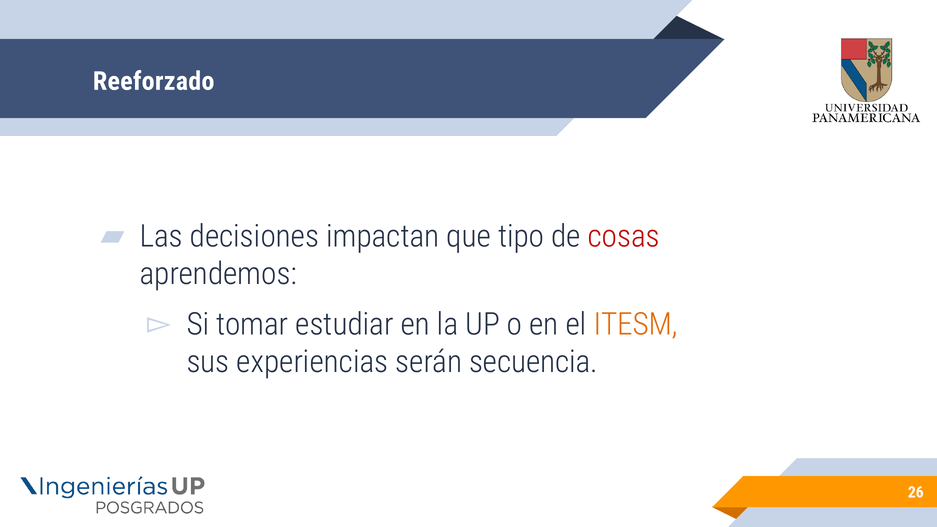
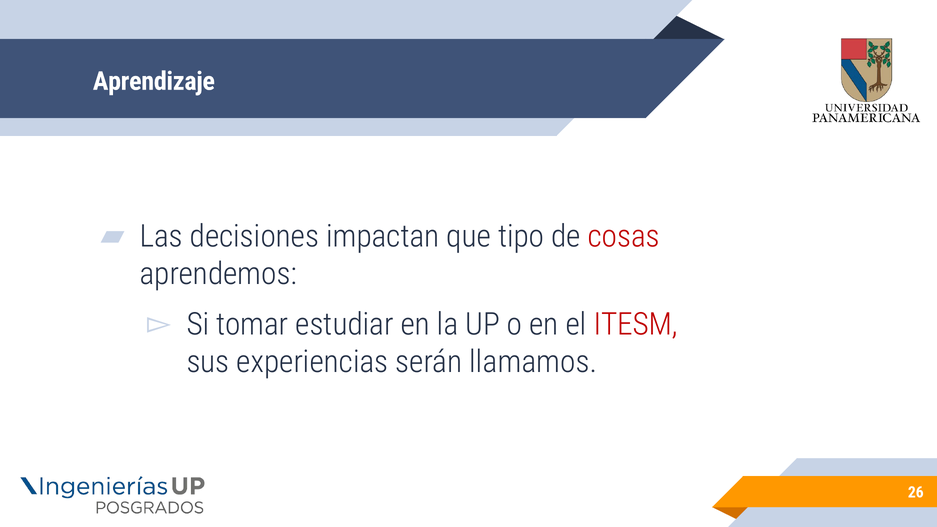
Reeforzado: Reeforzado -> Aprendizaje
ITESM colour: orange -> red
secuencia: secuencia -> llamamos
